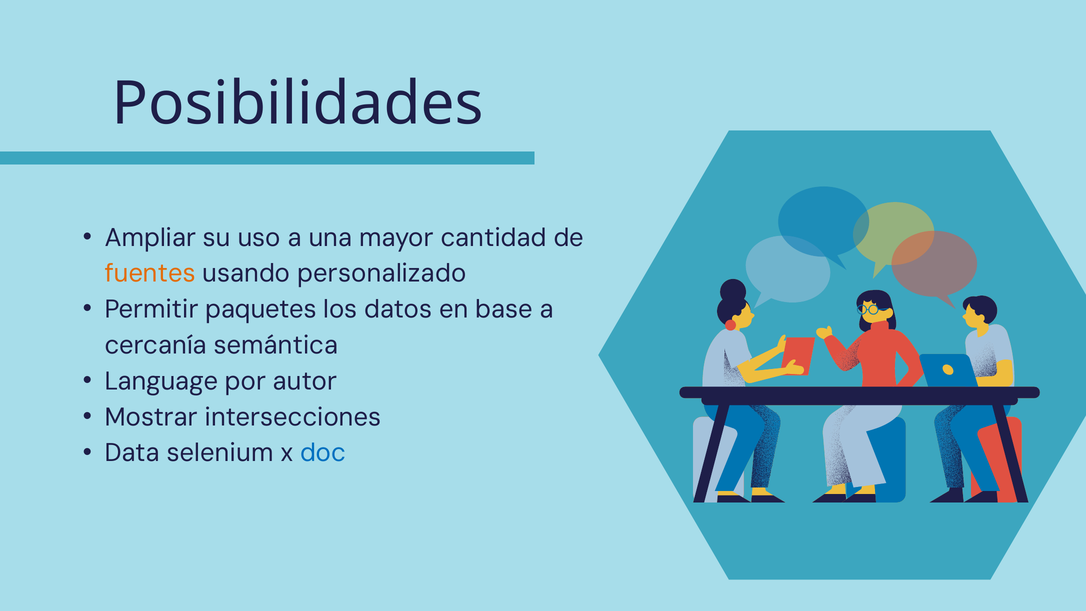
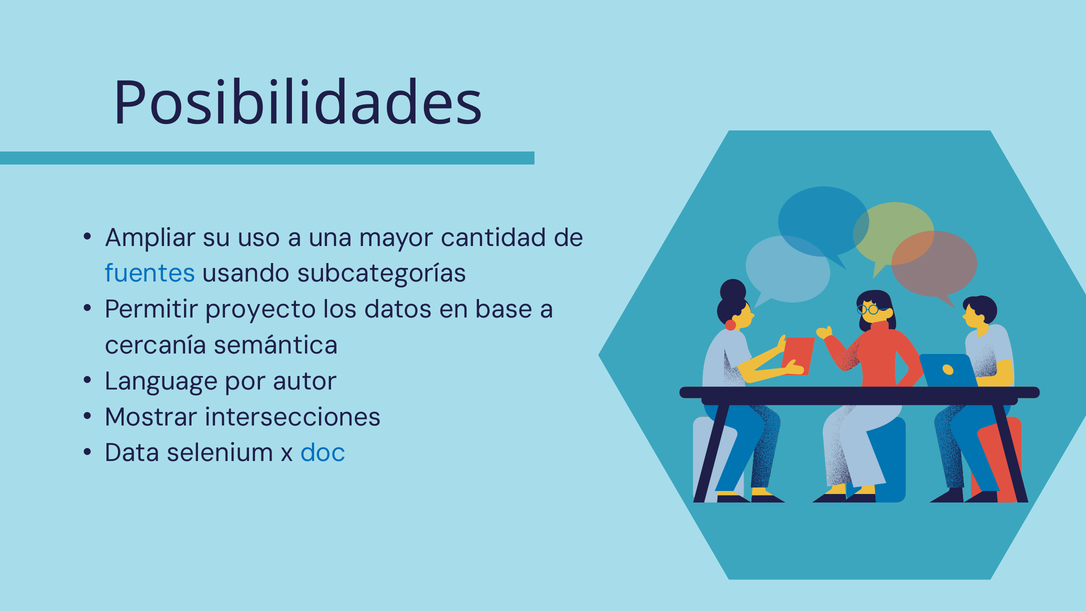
fuentes colour: orange -> blue
personalizado: personalizado -> subcategorías
paquetes: paquetes -> proyecto
